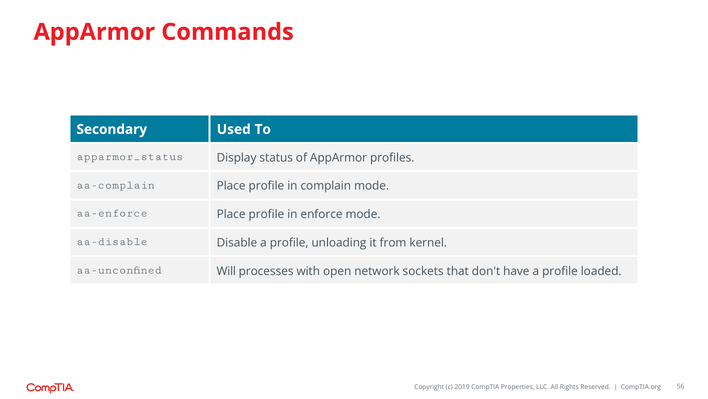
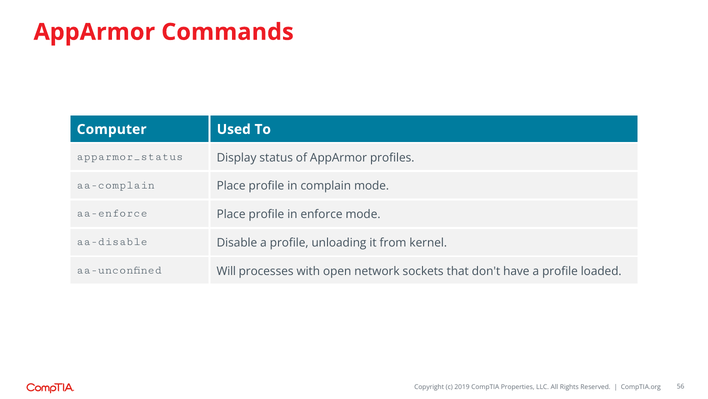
Secondary: Secondary -> Computer
